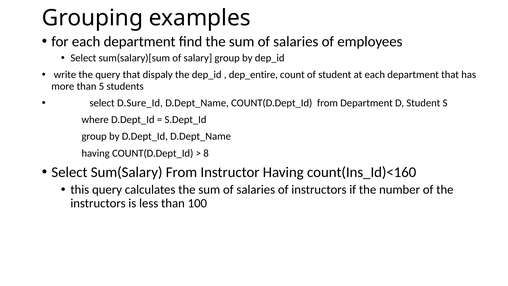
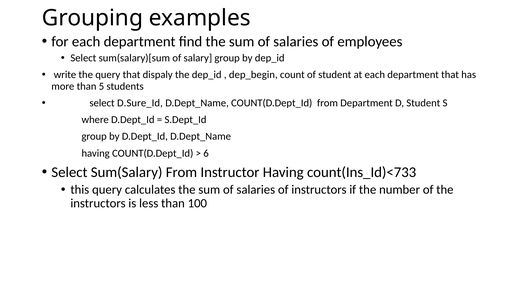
dep_entire: dep_entire -> dep_begin
8: 8 -> 6
count(Ins_Id)<160: count(Ins_Id)<160 -> count(Ins_Id)<733
